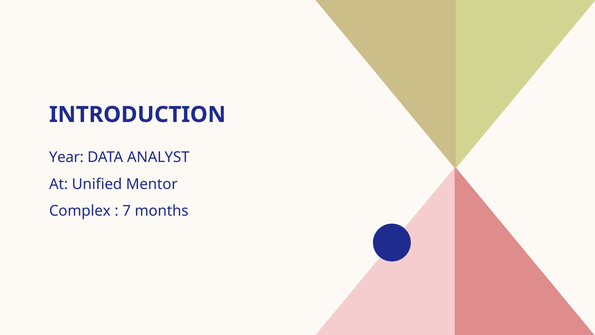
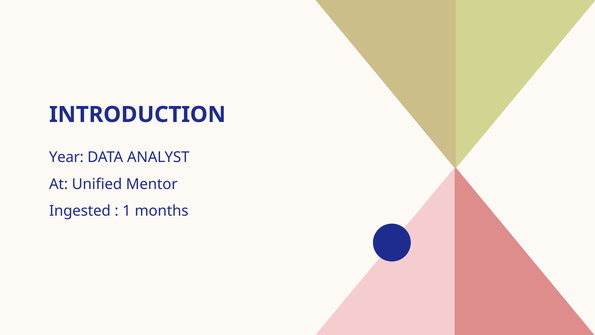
Complex: Complex -> Ingested
7: 7 -> 1
